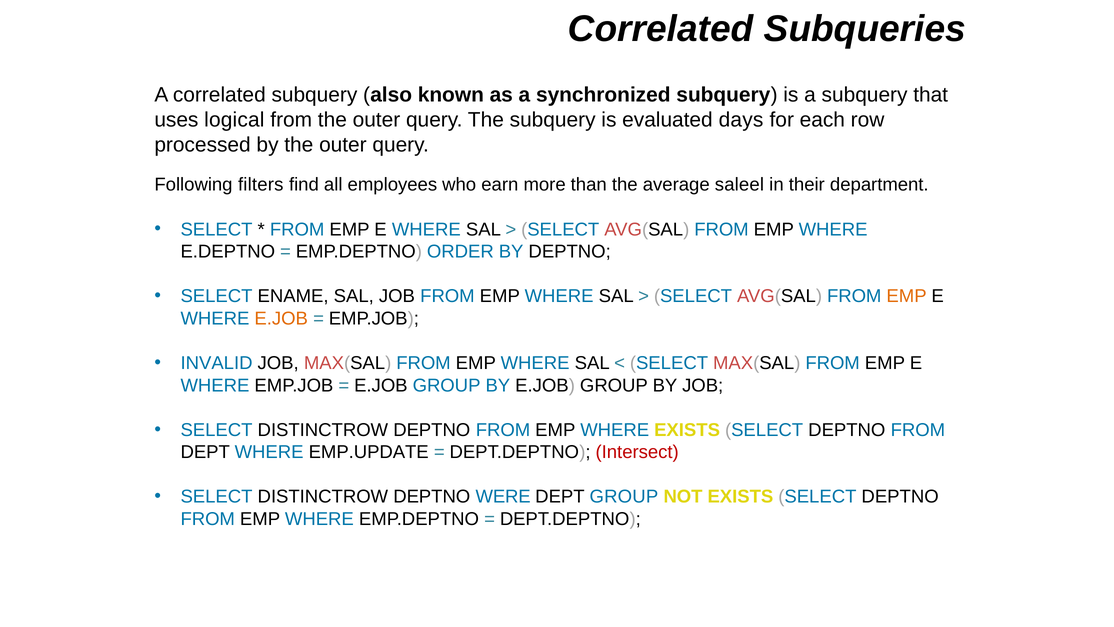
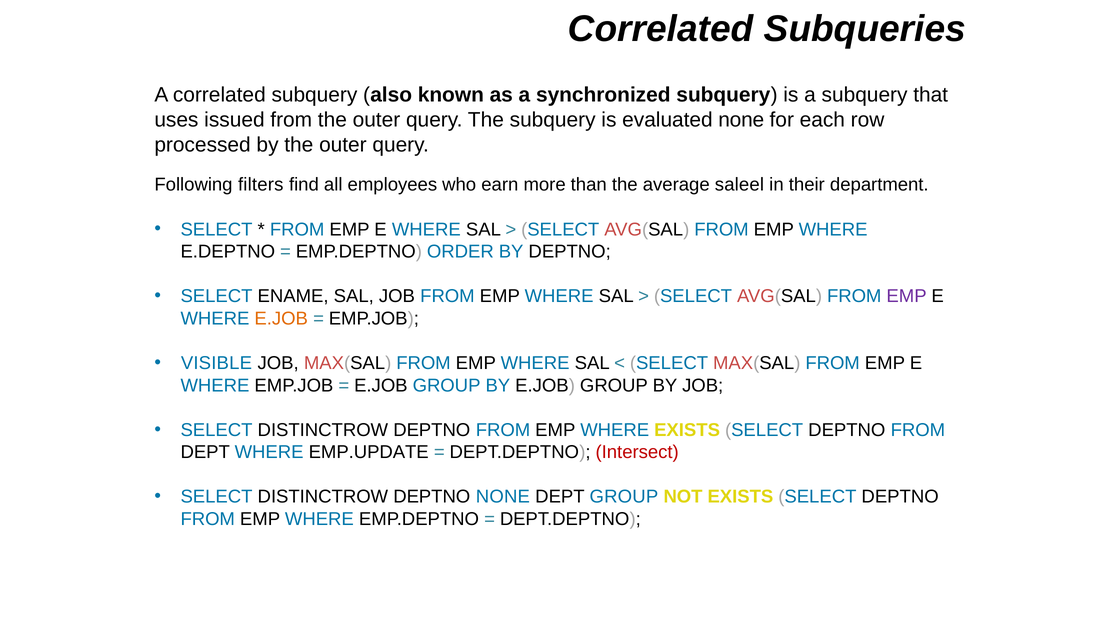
logical: logical -> issued
evaluated days: days -> none
EMP at (907, 296) colour: orange -> purple
INVALID: INVALID -> VISIBLE
DEPTNO WERE: WERE -> NONE
